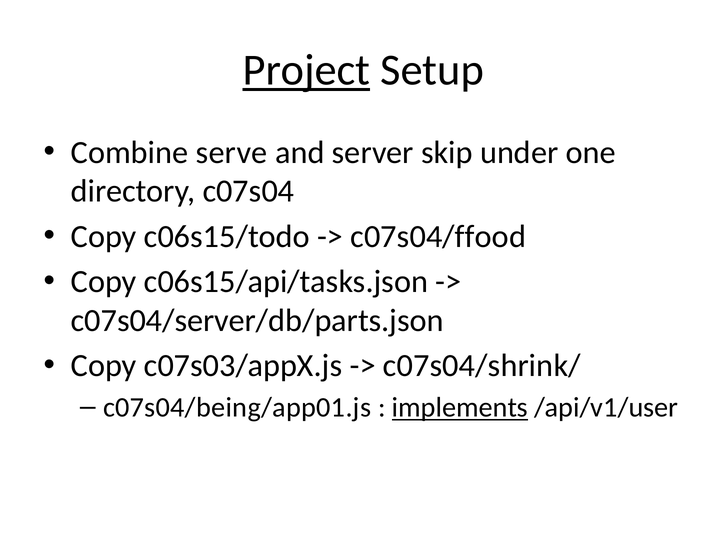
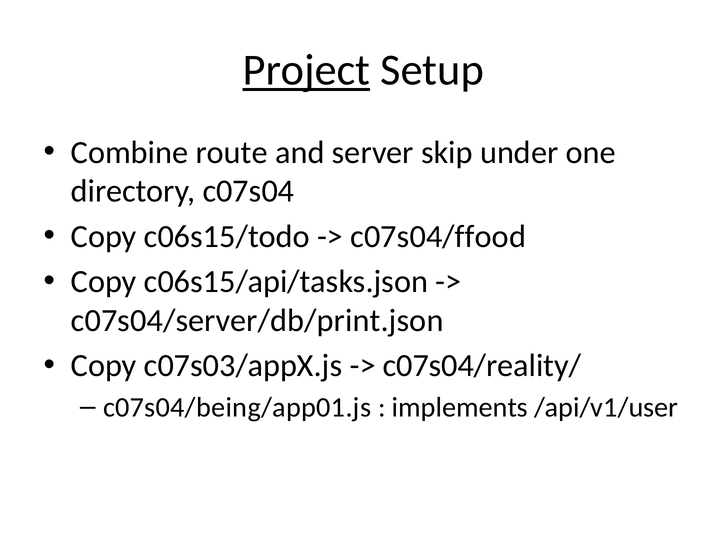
serve: serve -> route
c07s04/server/db/parts.json: c07s04/server/db/parts.json -> c07s04/server/db/print.json
c07s04/shrink/: c07s04/shrink/ -> c07s04/reality/
implements underline: present -> none
